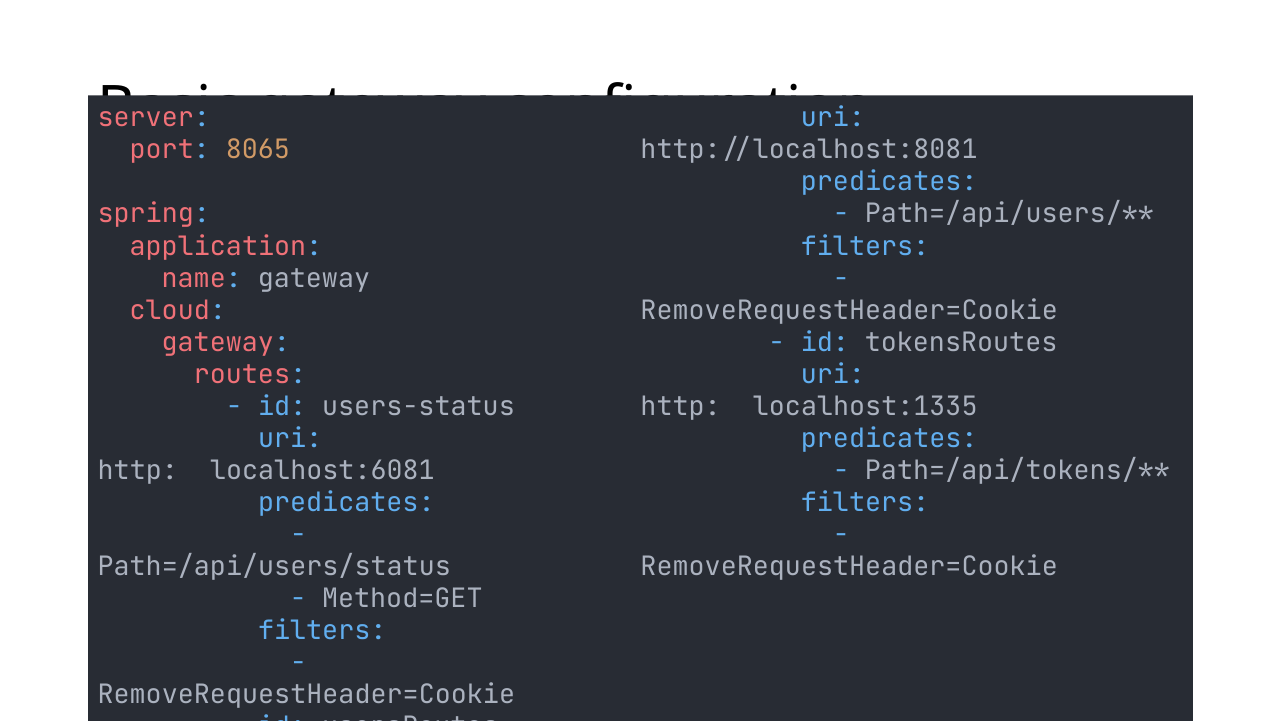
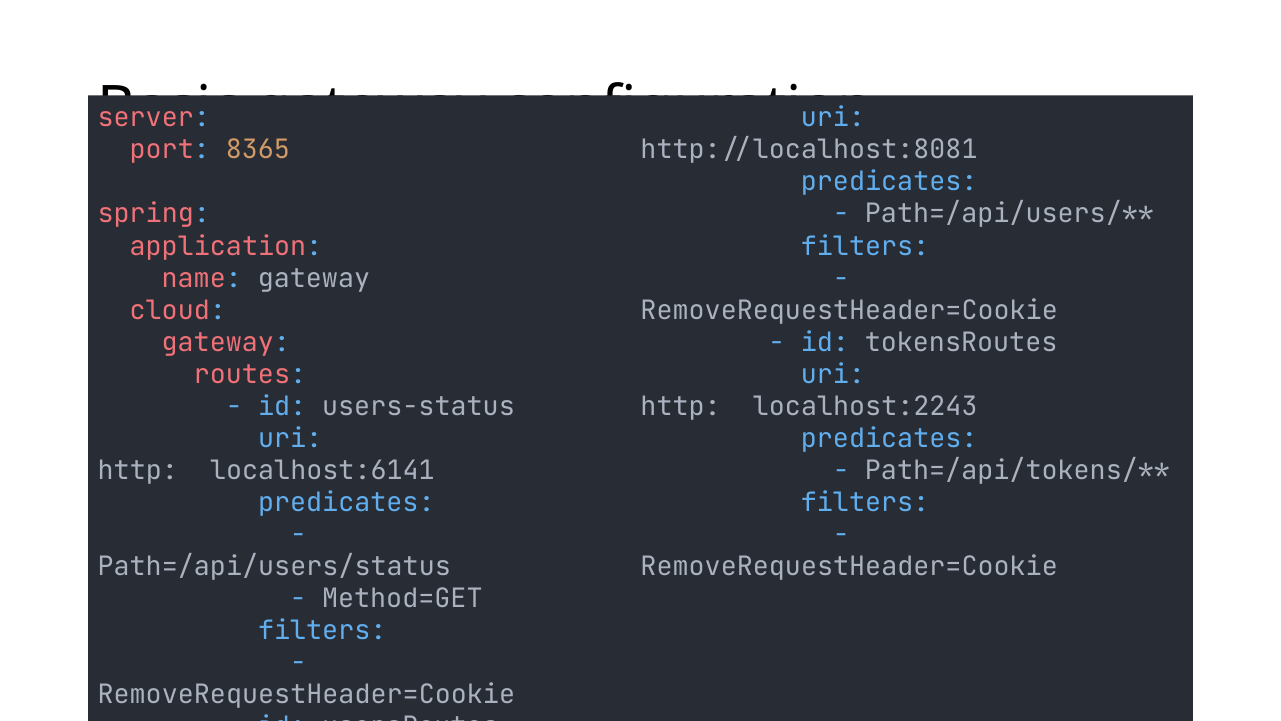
8065: 8065 -> 8365
http://localhost:1335: http://localhost:1335 -> http://localhost:2243
http://localhost:6081: http://localhost:6081 -> http://localhost:6141
